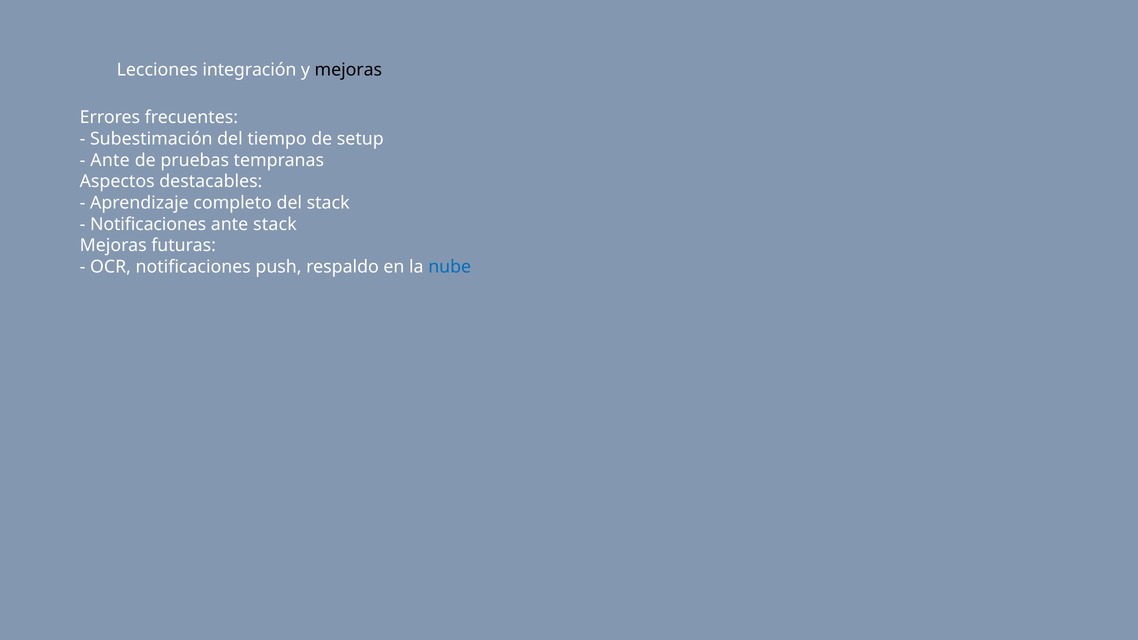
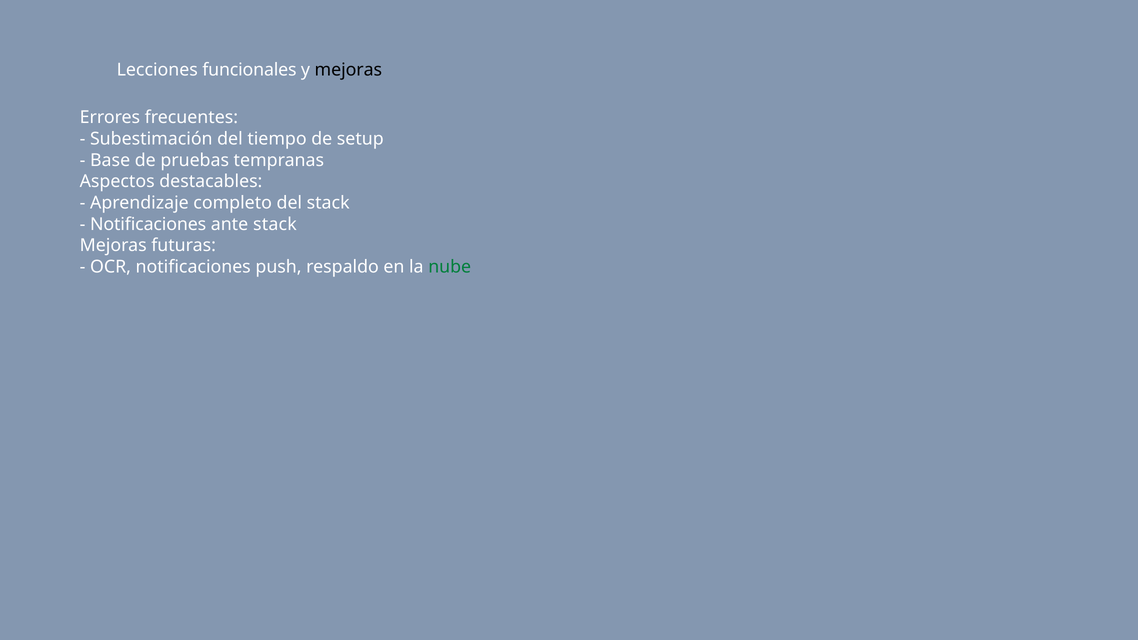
integración: integración -> funcionales
Ante at (110, 160): Ante -> Base
nube colour: blue -> green
